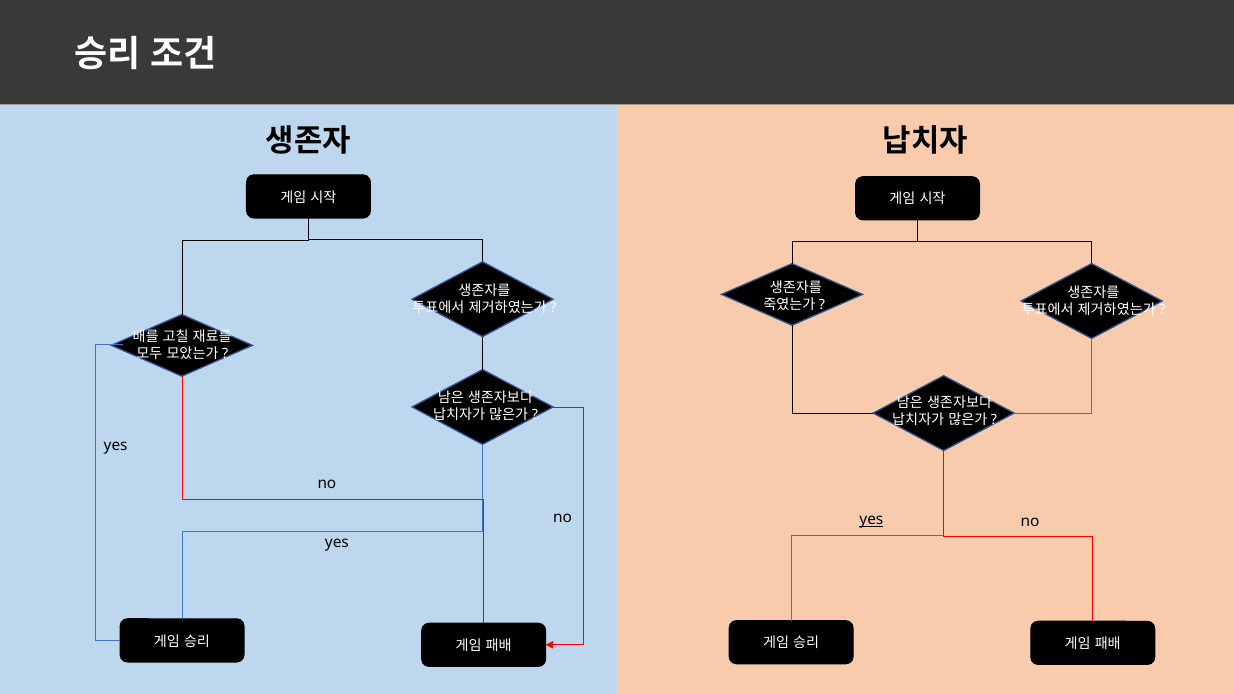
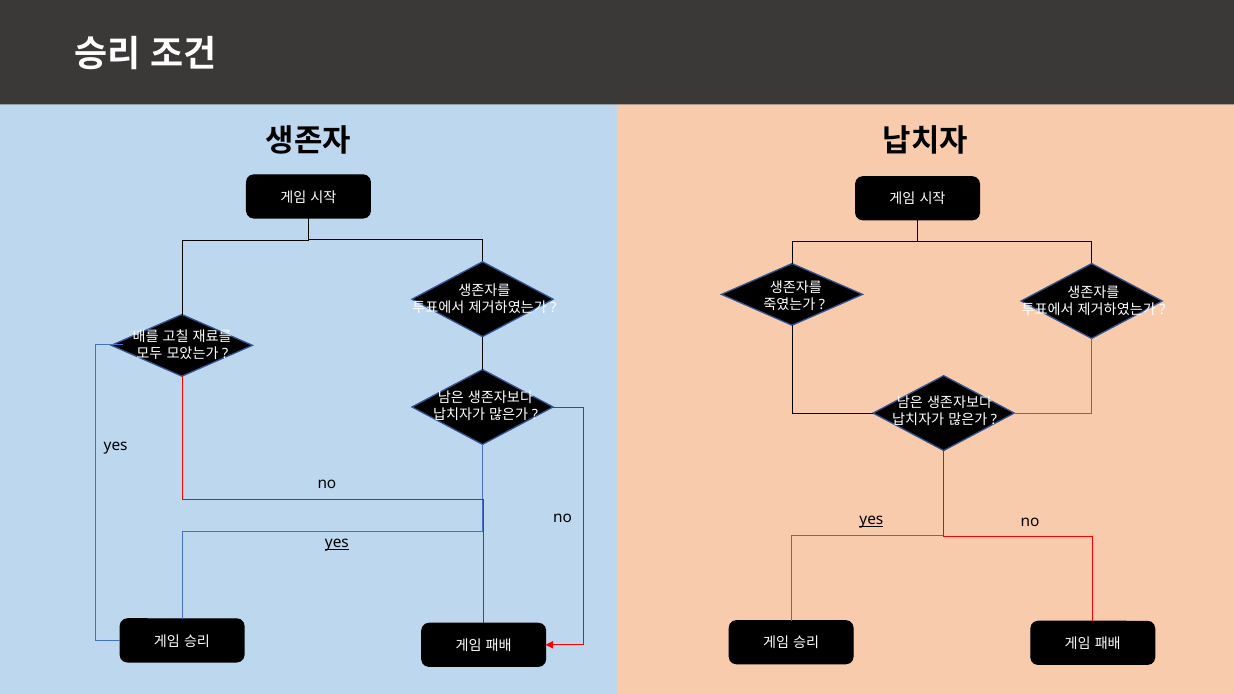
yes at (337, 543) underline: none -> present
